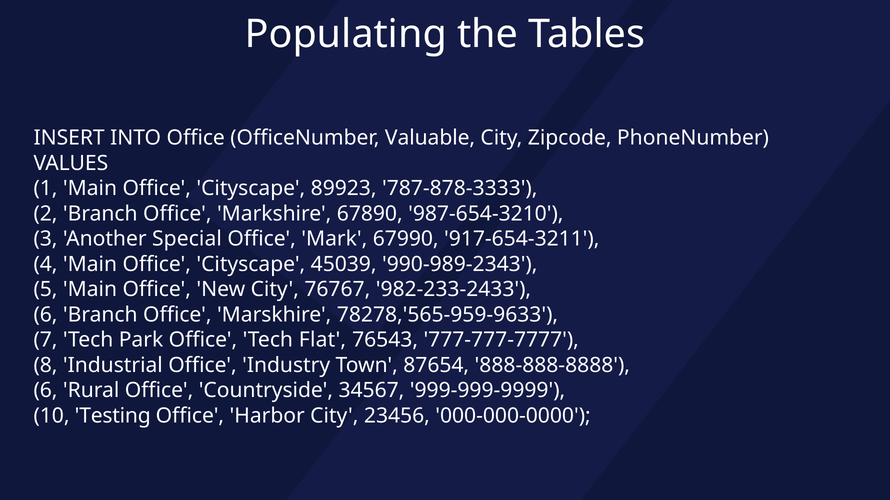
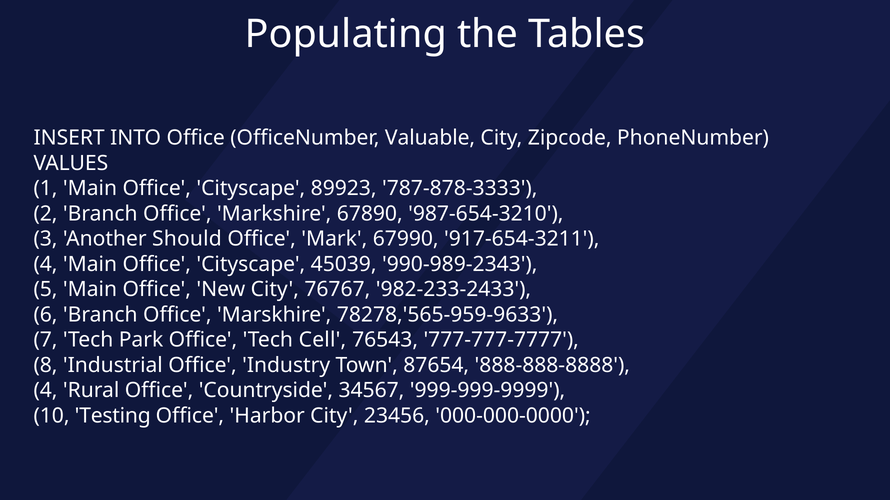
Special: Special -> Should
Flat: Flat -> Cell
6 at (46, 391): 6 -> 4
